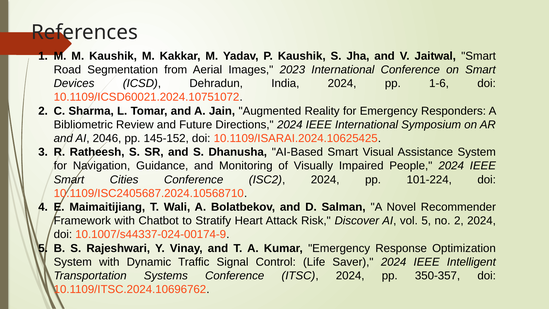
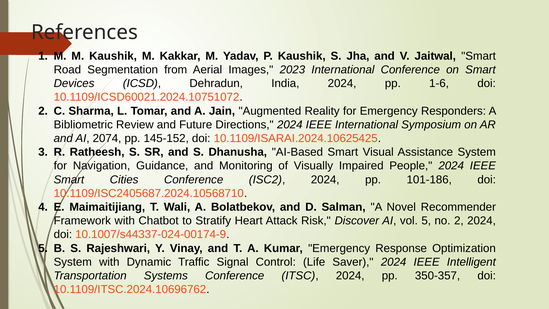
2046: 2046 -> 2074
101-224: 101-224 -> 101-186
